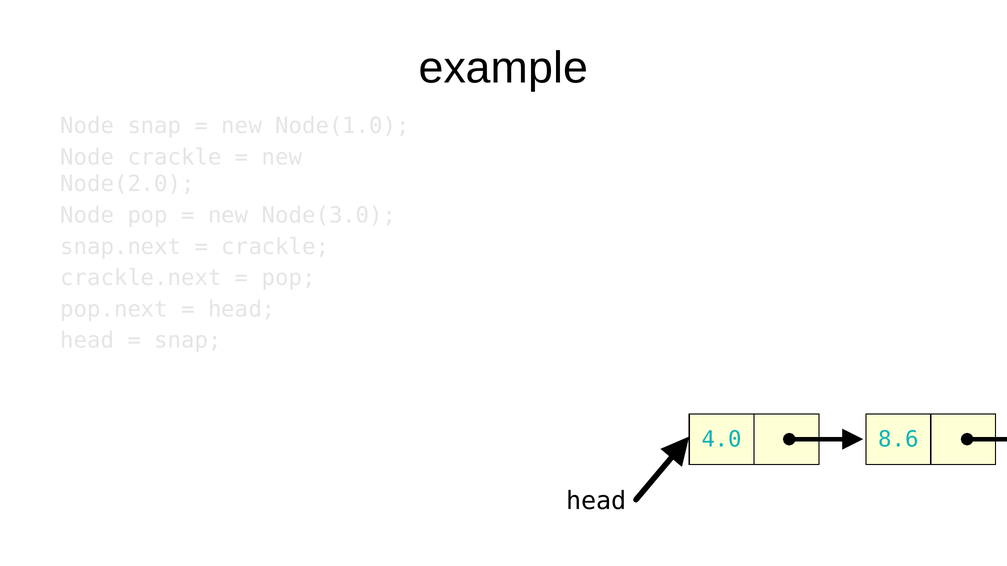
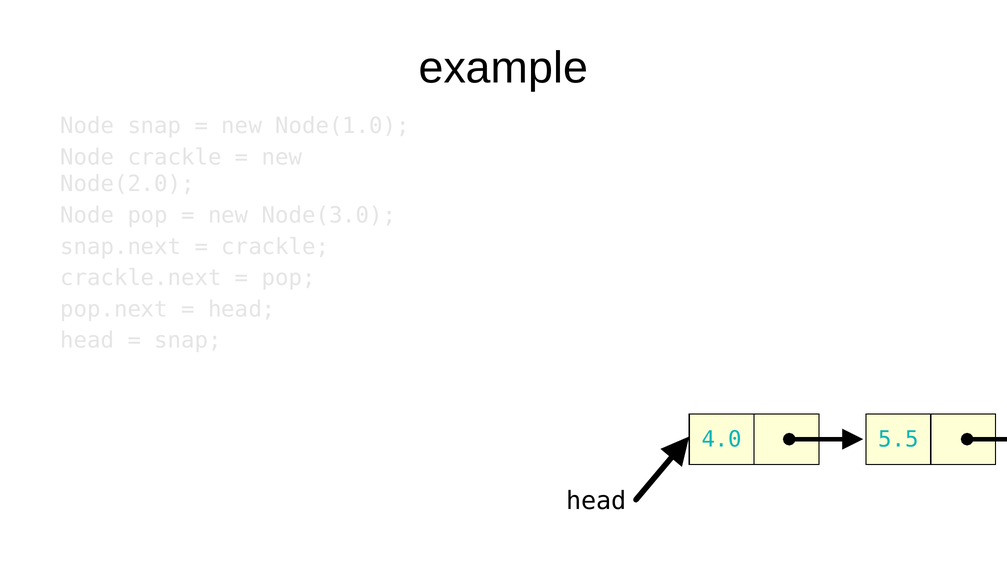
8.6: 8.6 -> 5.5
